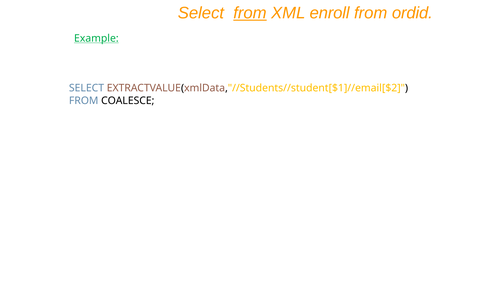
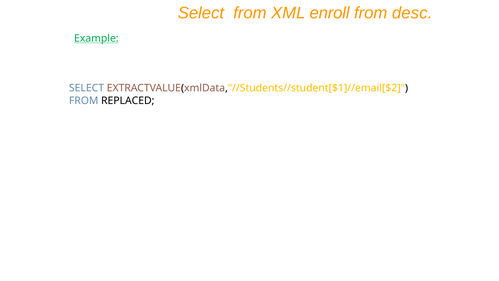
from at (250, 13) underline: present -> none
ordid: ordid -> desc
COALESCE: COALESCE -> REPLACED
